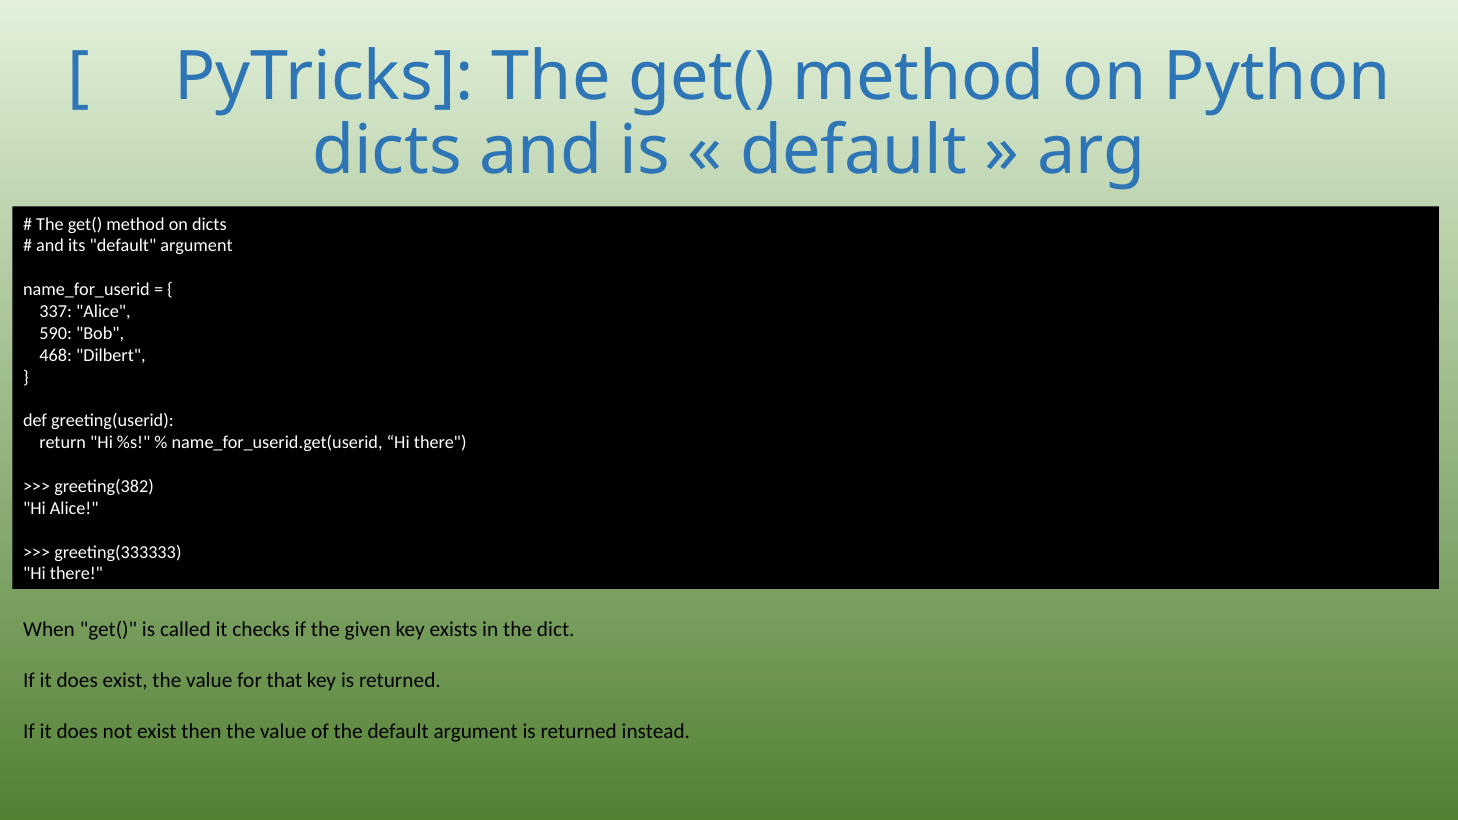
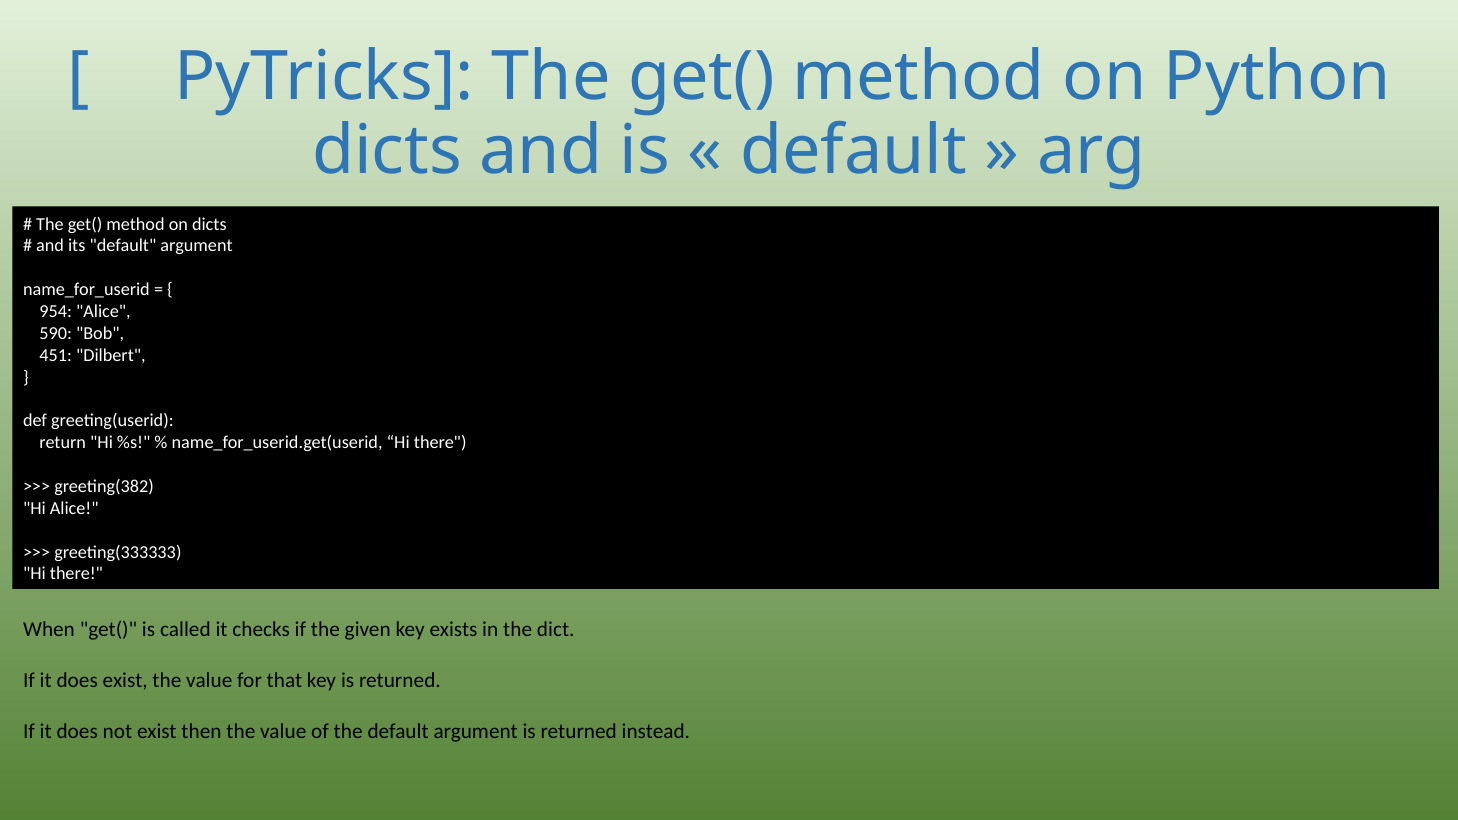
337: 337 -> 954
468: 468 -> 451
